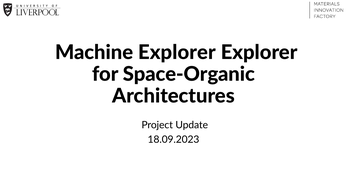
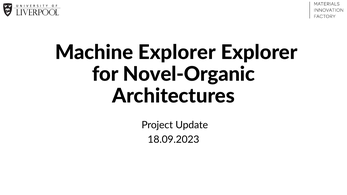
Space-Organic: Space-Organic -> Novel-Organic
